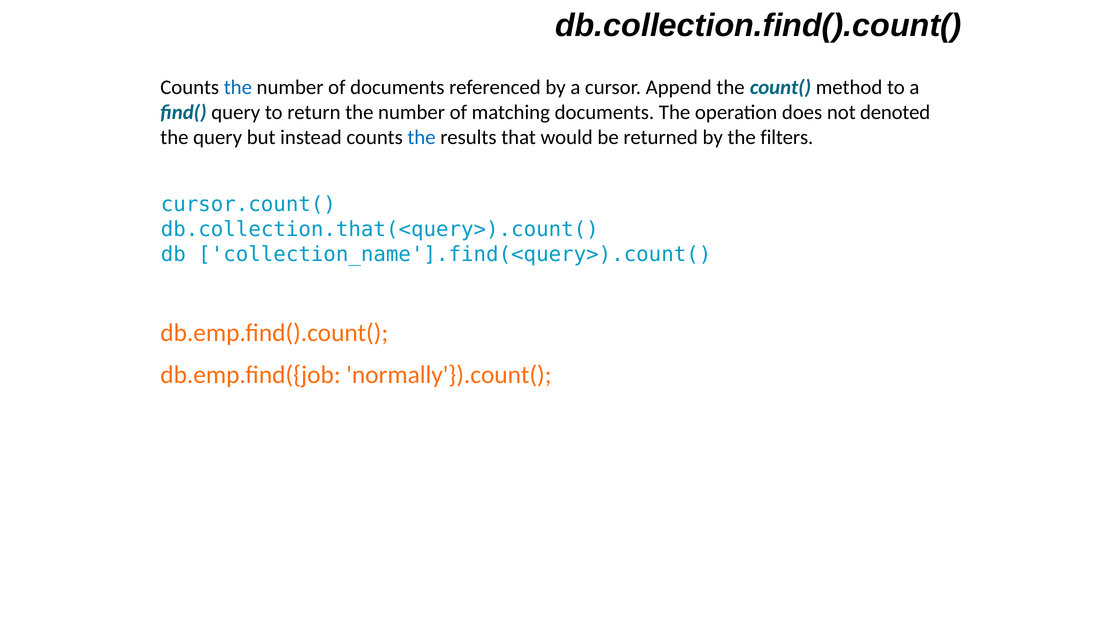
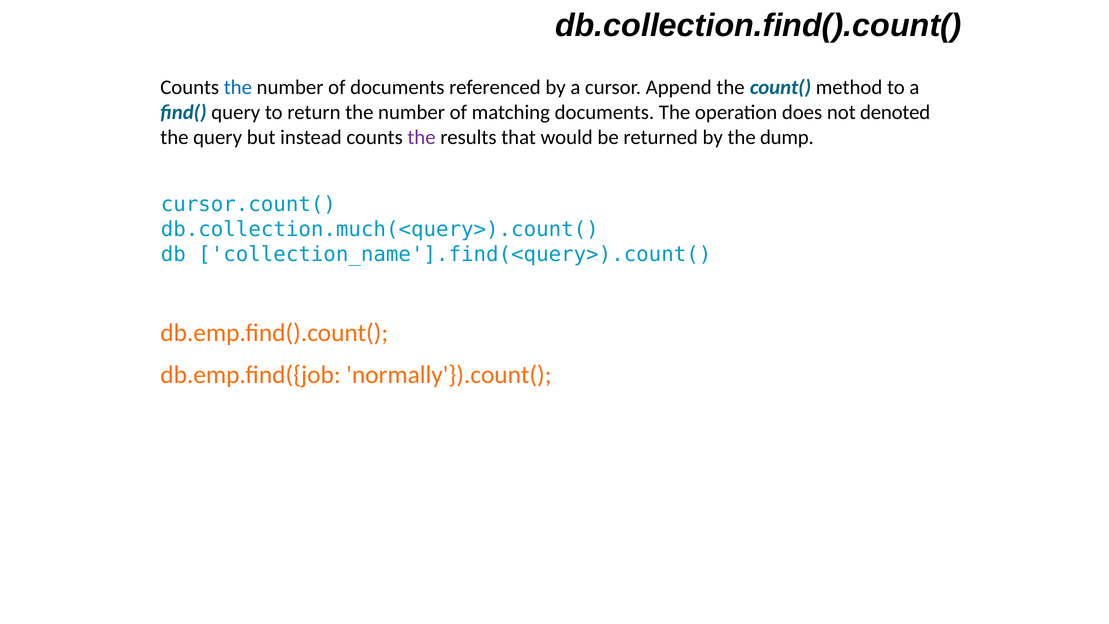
the at (422, 137) colour: blue -> purple
filters: filters -> dump
db.collection.that(<query>).count(: db.collection.that(<query>).count( -> db.collection.much(<query>).count(
